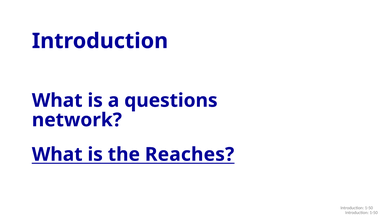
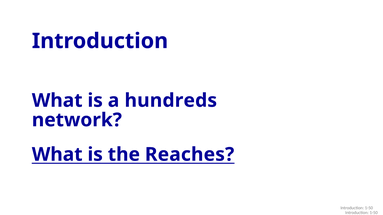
questions: questions -> hundreds
